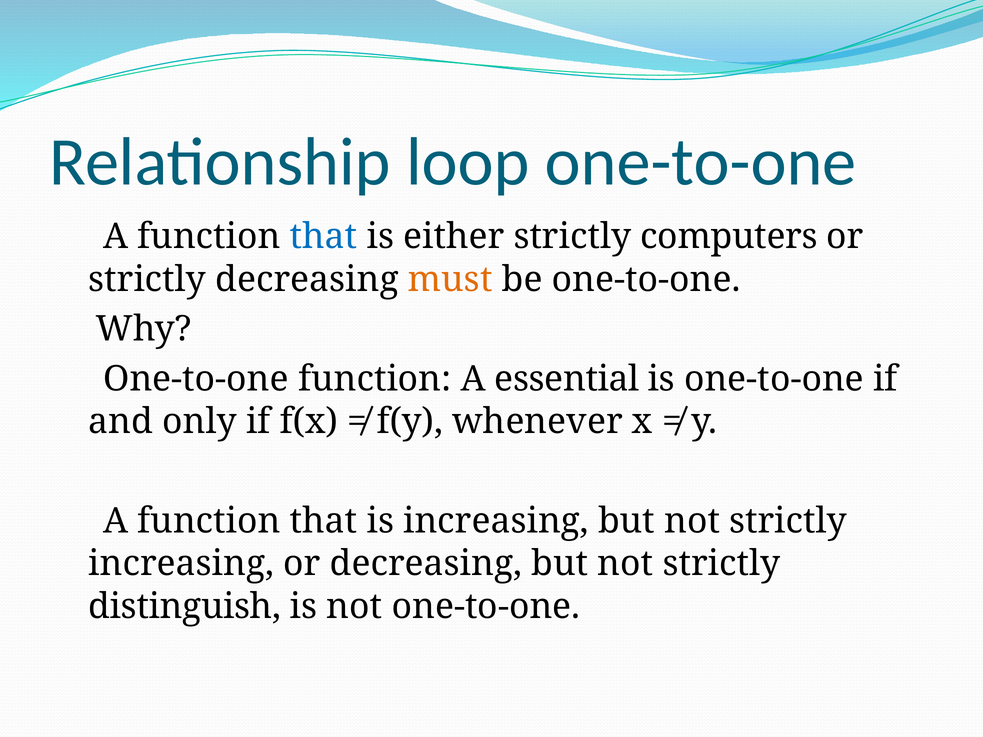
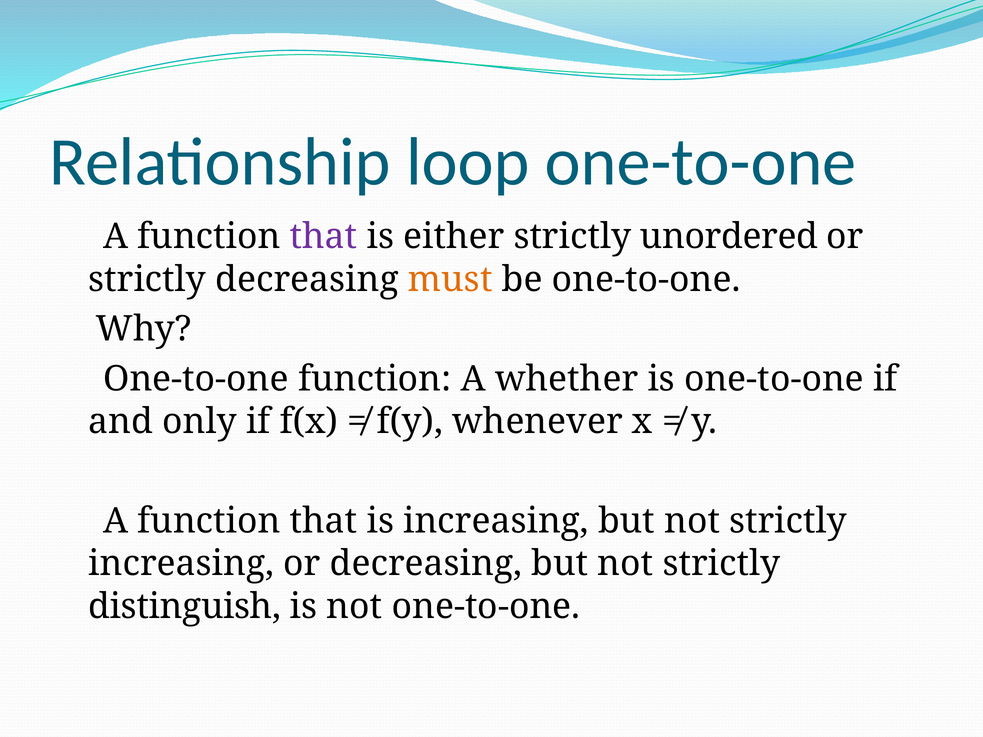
that at (324, 237) colour: blue -> purple
computers: computers -> unordered
essential: essential -> whether
